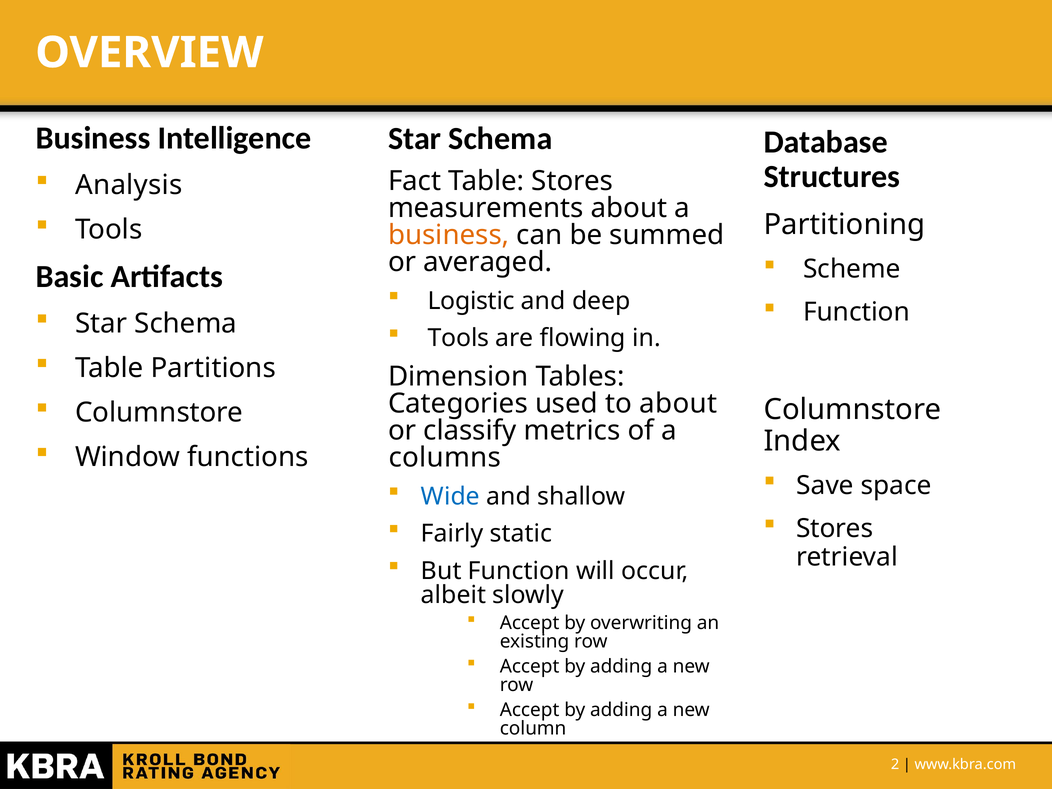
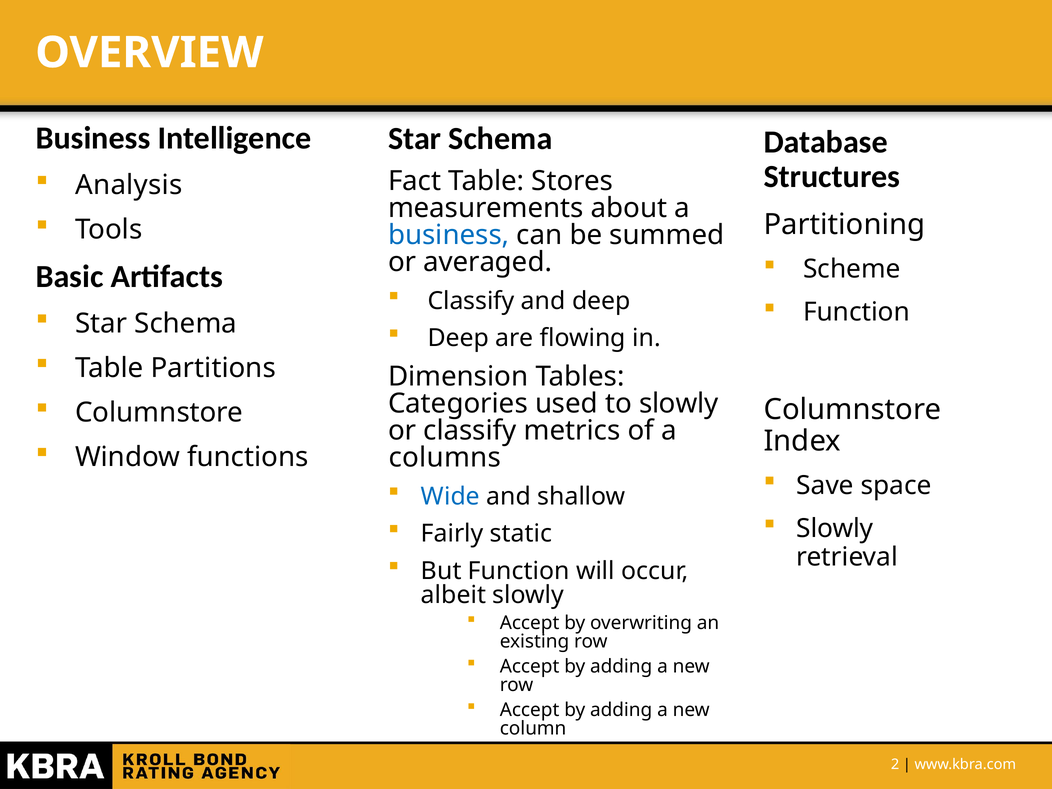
business at (449, 235) colour: orange -> blue
Logistic at (471, 301): Logistic -> Classify
Tools at (458, 338): Tools -> Deep
to about: about -> slowly
Stores at (835, 529): Stores -> Slowly
